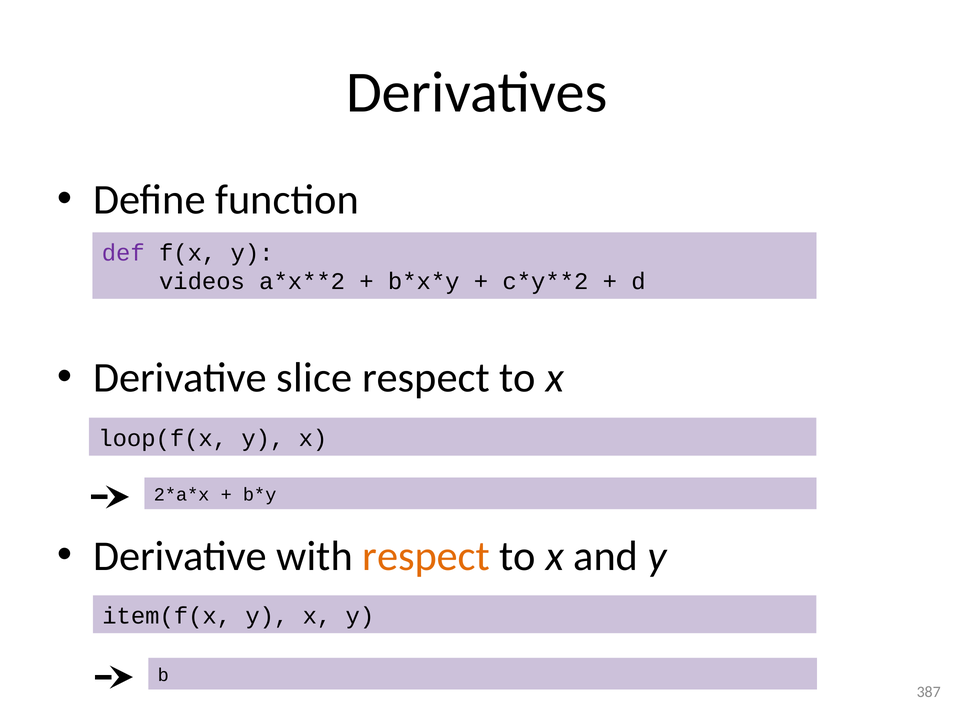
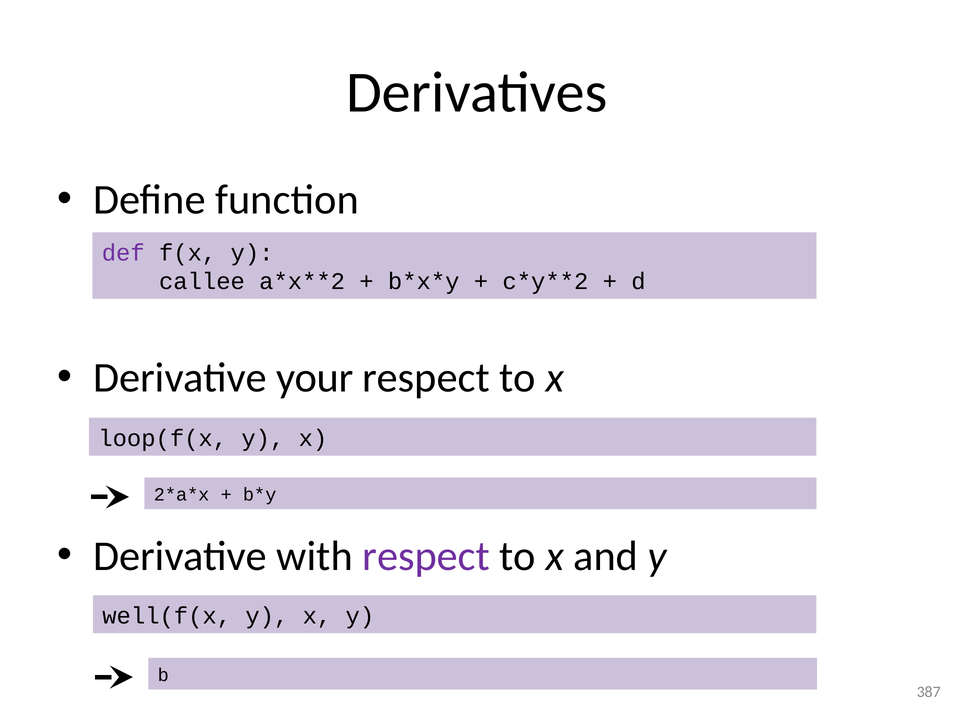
videos: videos -> callee
slice: slice -> your
respect at (426, 556) colour: orange -> purple
item(f(x: item(f(x -> well(f(x
